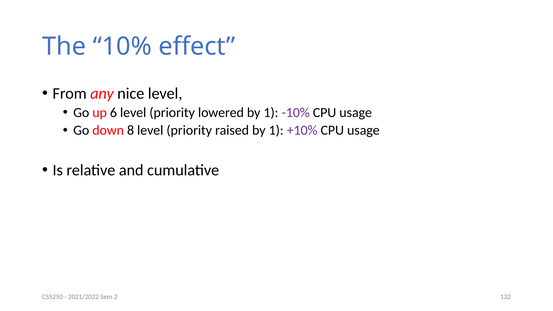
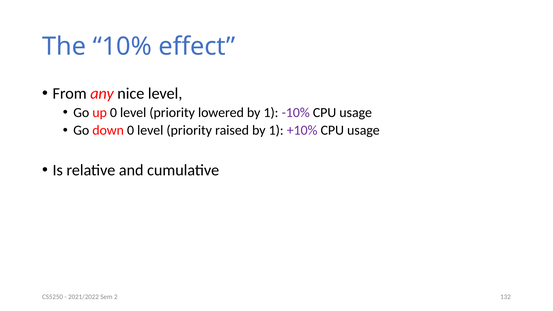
up 6: 6 -> 0
down 8: 8 -> 0
